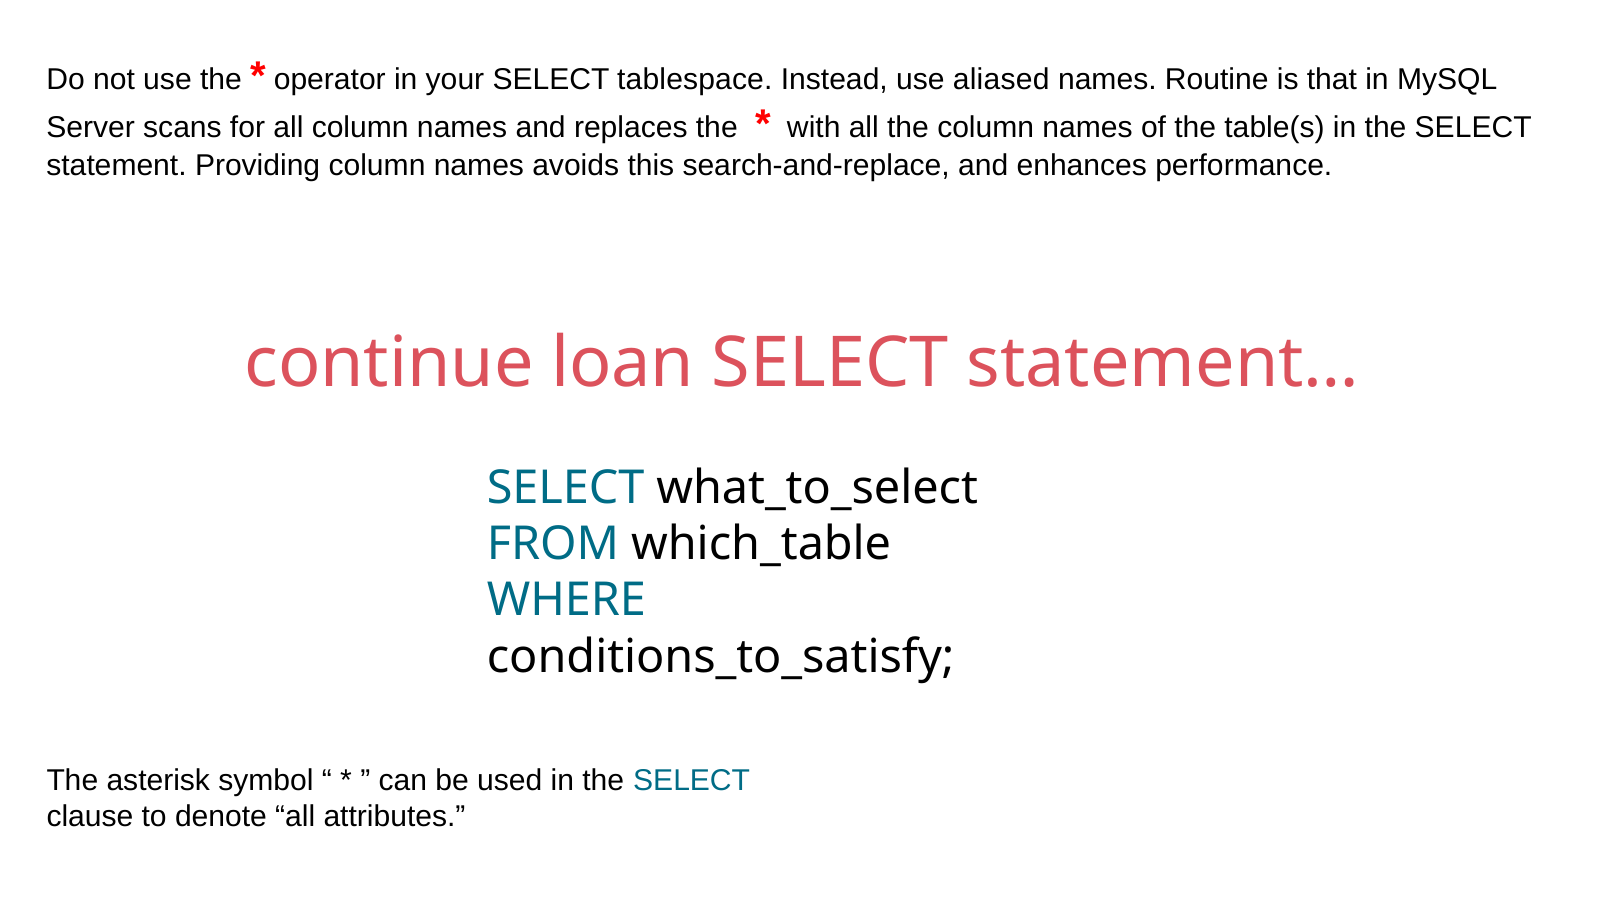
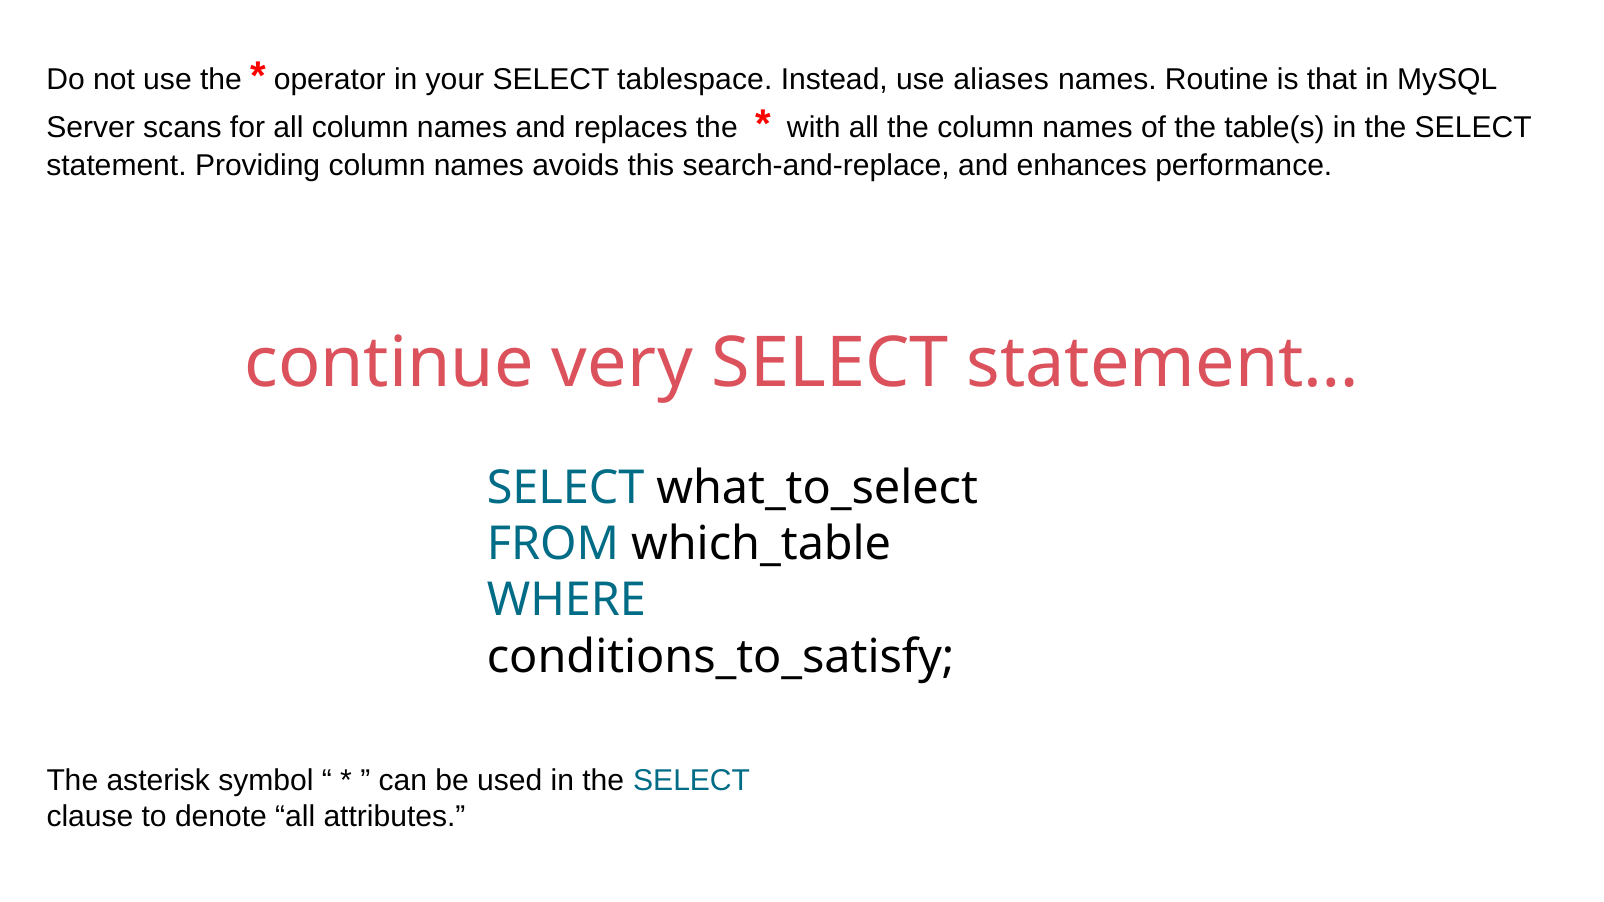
aliased: aliased -> aliases
loan: loan -> very
